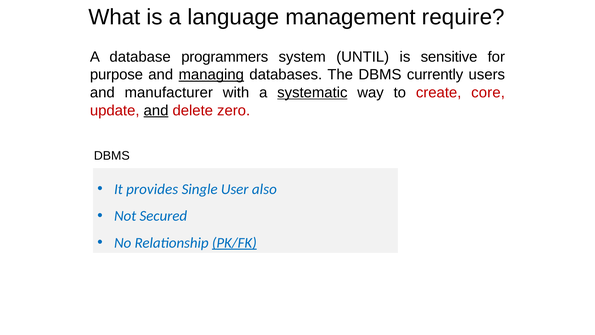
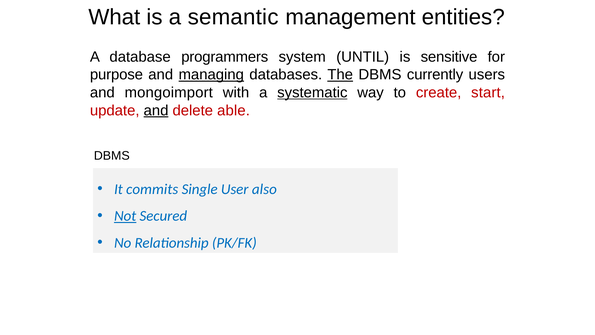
language: language -> semantic
require: require -> entities
The underline: none -> present
manufacturer: manufacturer -> mongoimport
core: core -> start
zero: zero -> able
provides: provides -> commits
Not underline: none -> present
PK/FK underline: present -> none
